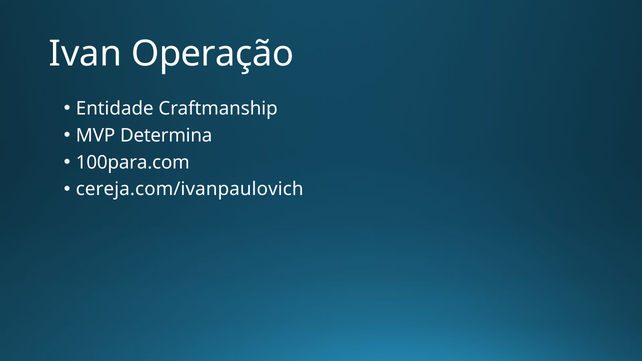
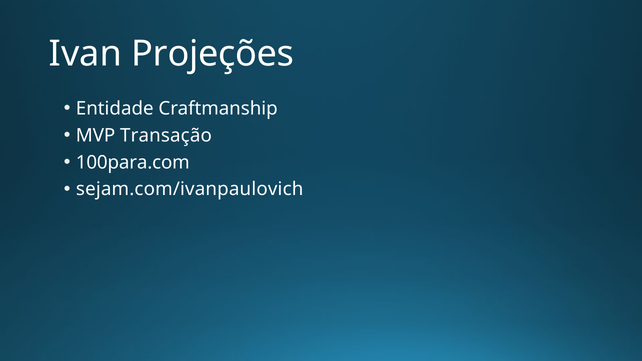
Operação: Operação -> Projeções
Determina: Determina -> Transação
cereja.com/ivanpaulovich: cereja.com/ivanpaulovich -> sejam.com/ivanpaulovich
